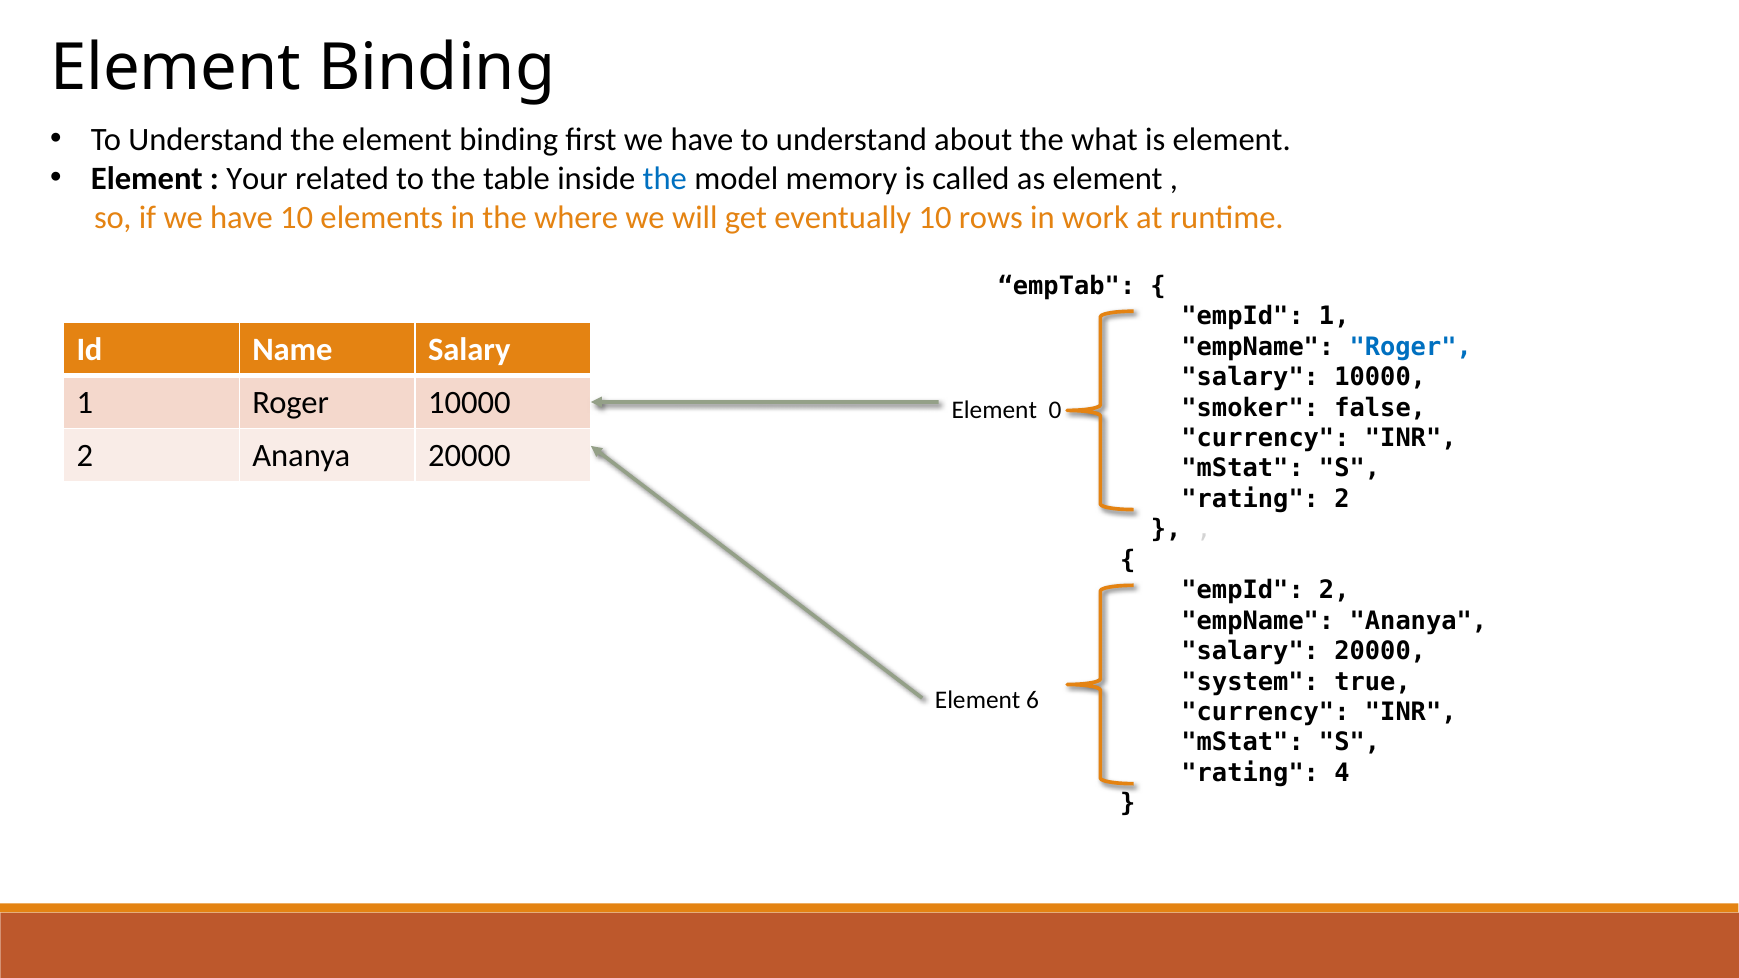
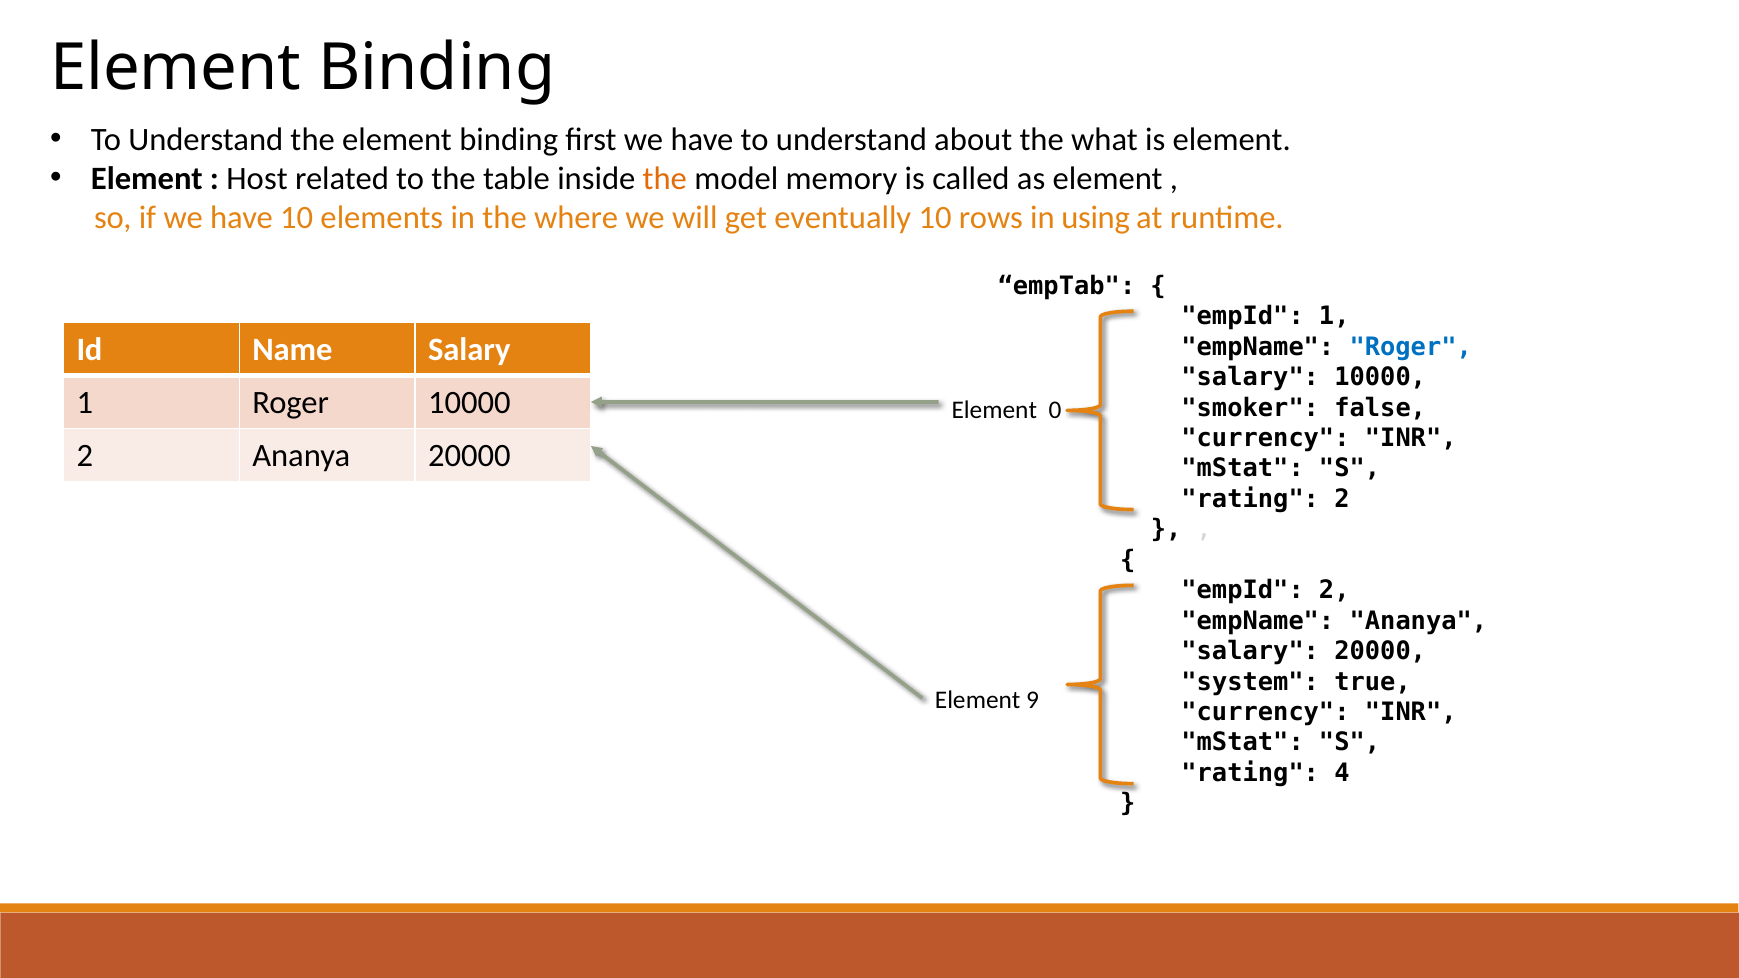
Your: Your -> Host
the at (665, 178) colour: blue -> orange
work: work -> using
6: 6 -> 9
